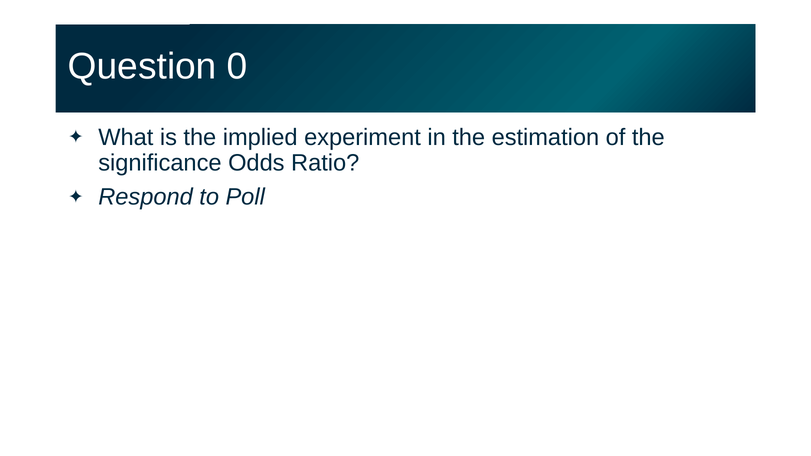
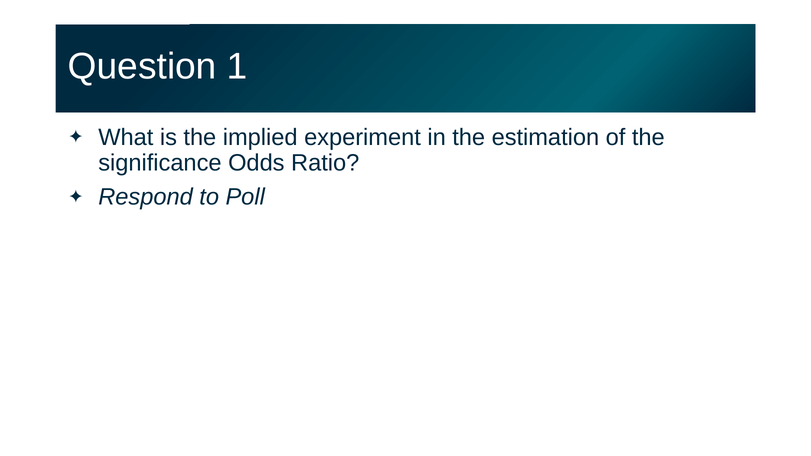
0: 0 -> 1
